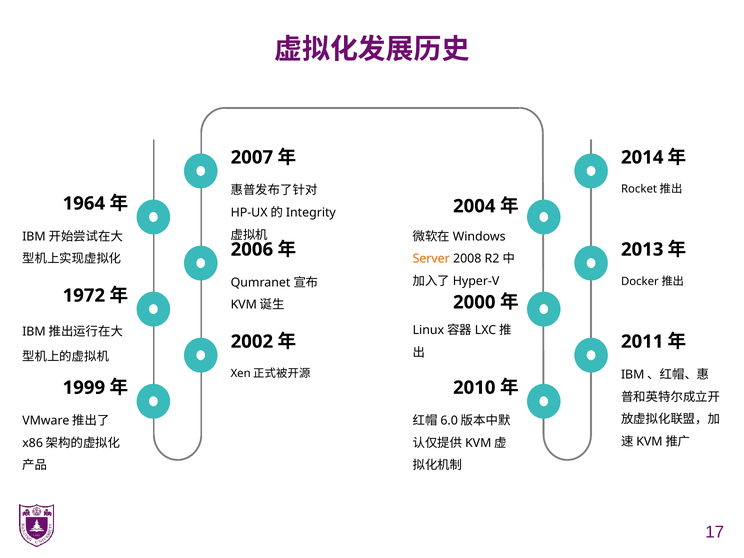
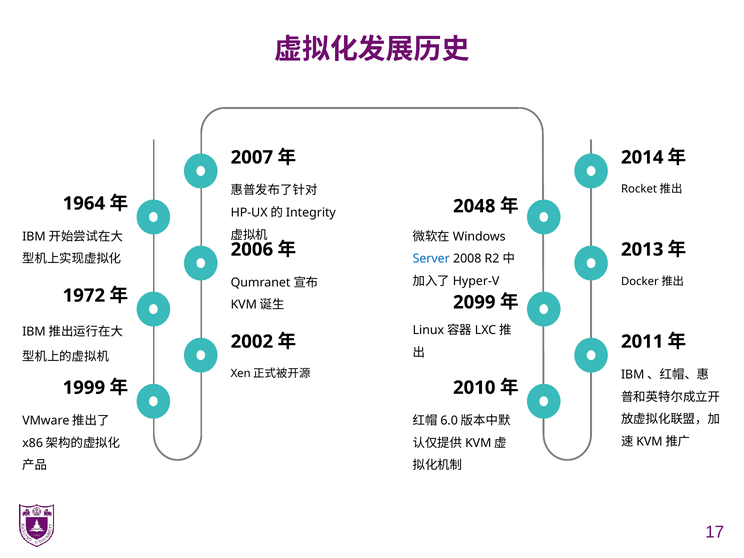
2004: 2004 -> 2048
Server colour: orange -> blue
2000: 2000 -> 2099
